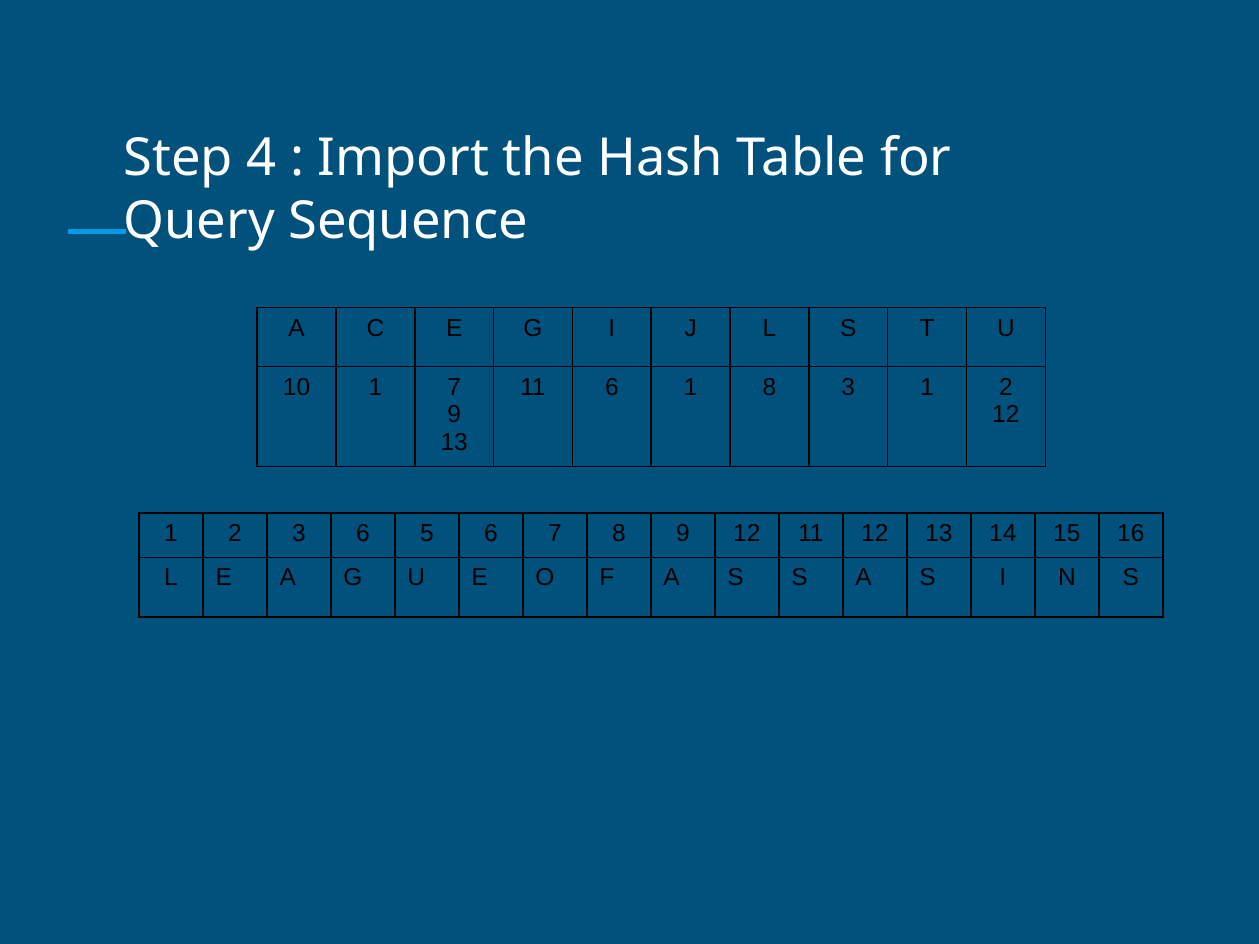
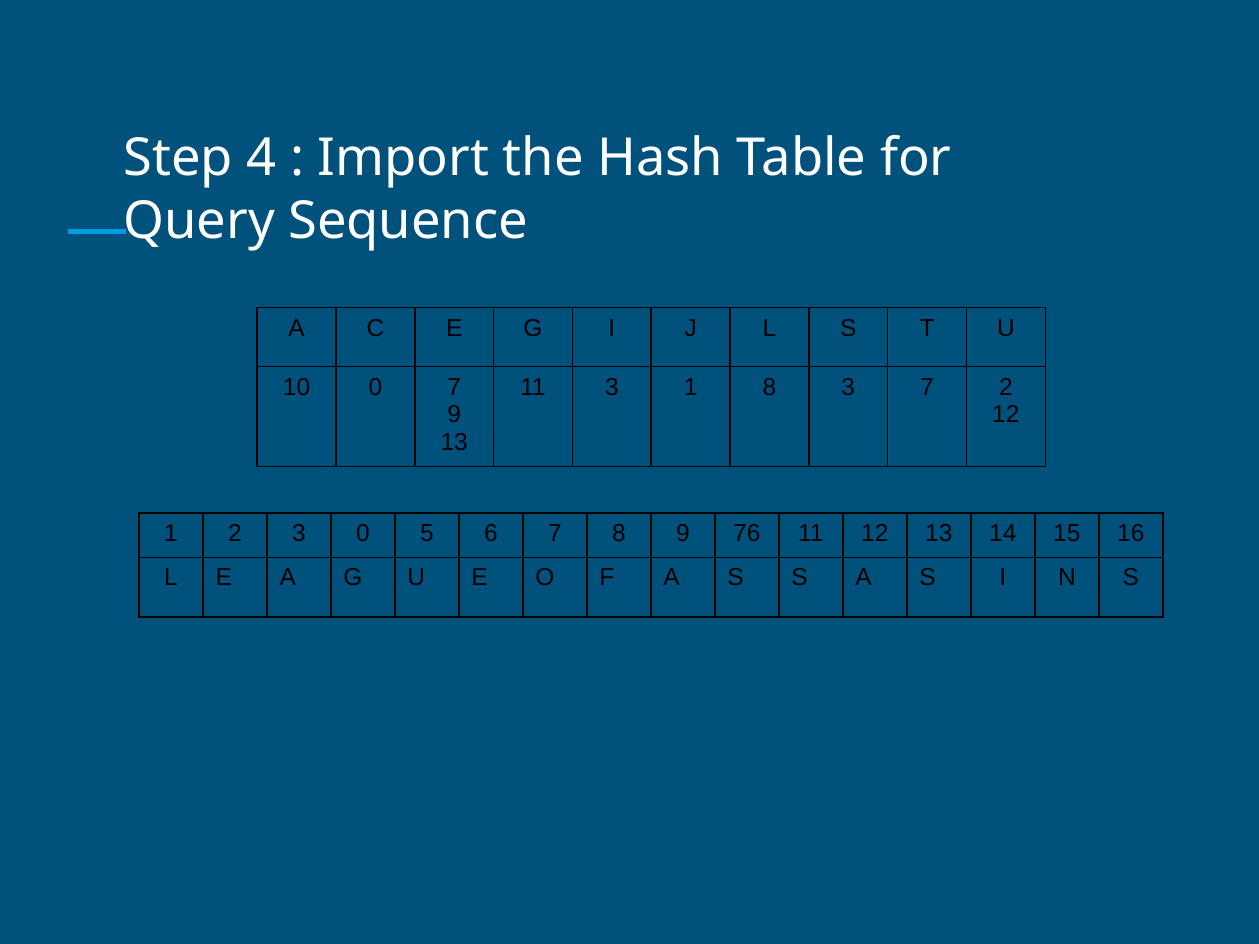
10 1: 1 -> 0
11 6: 6 -> 3
3 1: 1 -> 7
3 6: 6 -> 0
9 12: 12 -> 76
